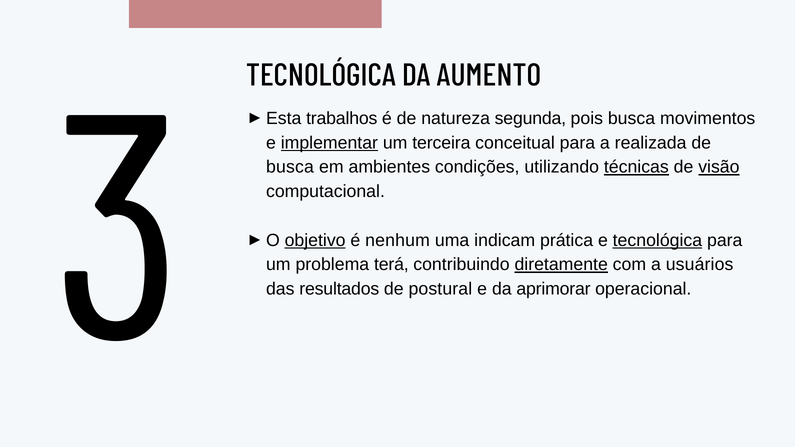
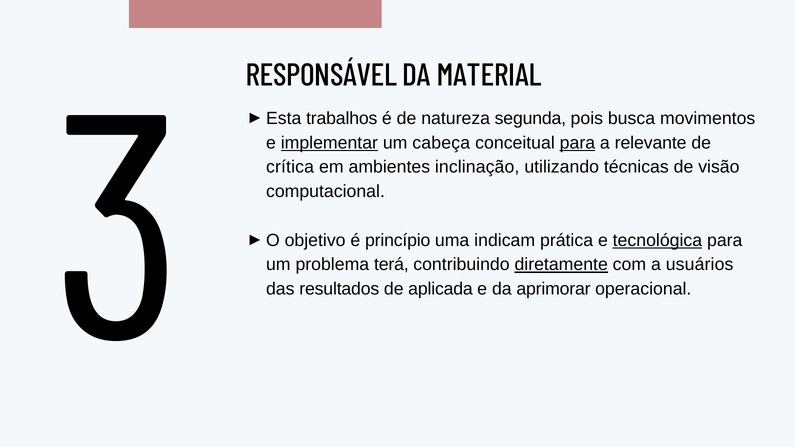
TECNOLÓGICA at (321, 76): TECNOLÓGICA -> RESPONSÁVEL
AUMENTO: AUMENTO -> MATERIAL
terceira: terceira -> cabeça
para at (577, 143) underline: none -> present
realizada: realizada -> relevante
busca at (290, 167): busca -> crítica
condições: condições -> inclinação
técnicas underline: present -> none
visão underline: present -> none
objetivo underline: present -> none
nenhum: nenhum -> princípio
postural: postural -> aplicada
